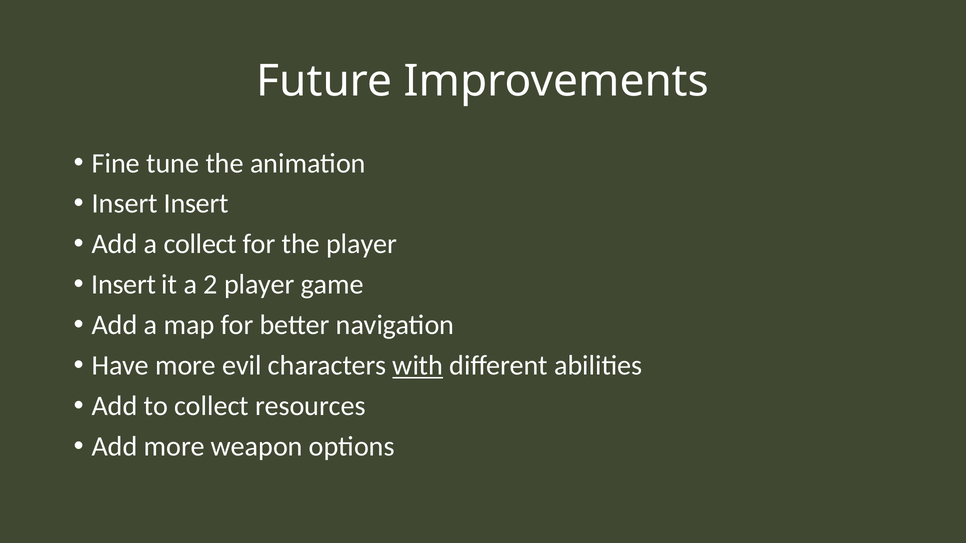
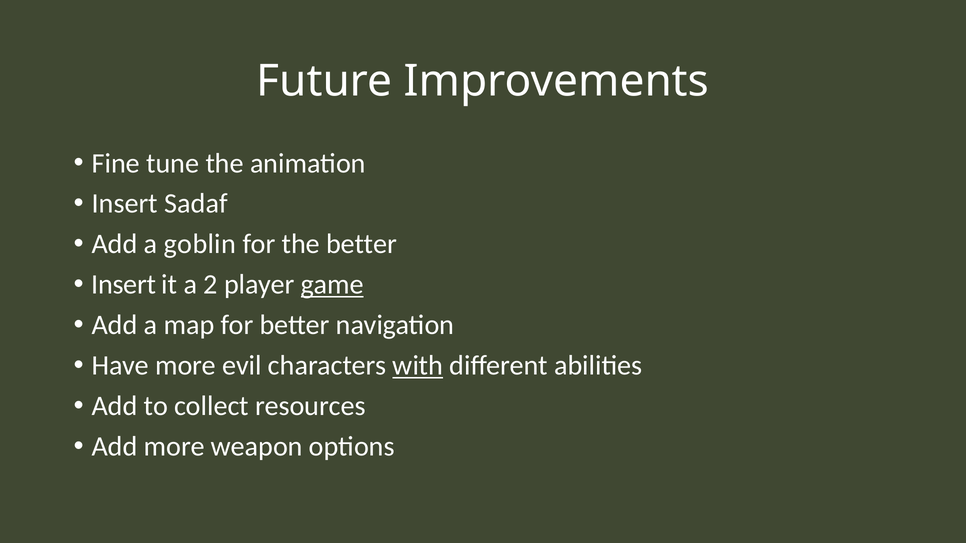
Insert Insert: Insert -> Sadaf
a collect: collect -> goblin
the player: player -> better
game underline: none -> present
